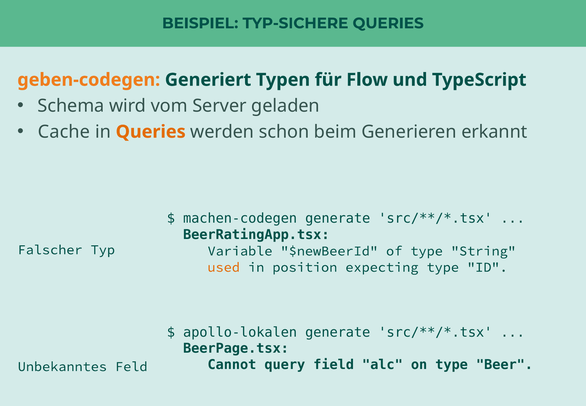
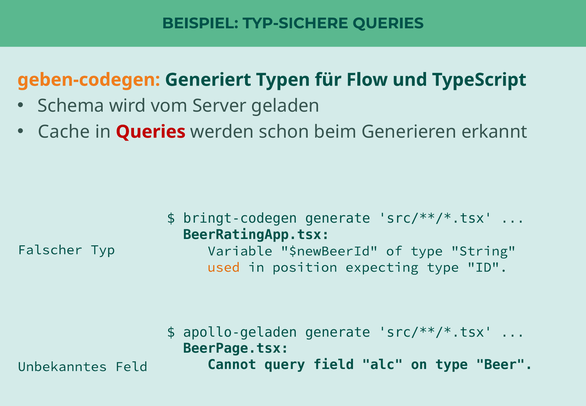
Queries at (151, 132) colour: orange -> red
machen-codegen: machen-codegen -> bringt-codegen
apollo-lokalen: apollo-lokalen -> apollo-geladen
